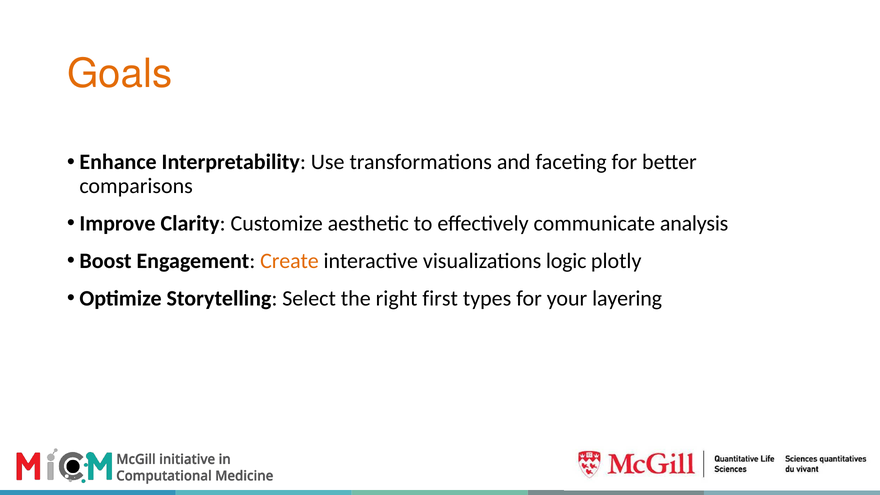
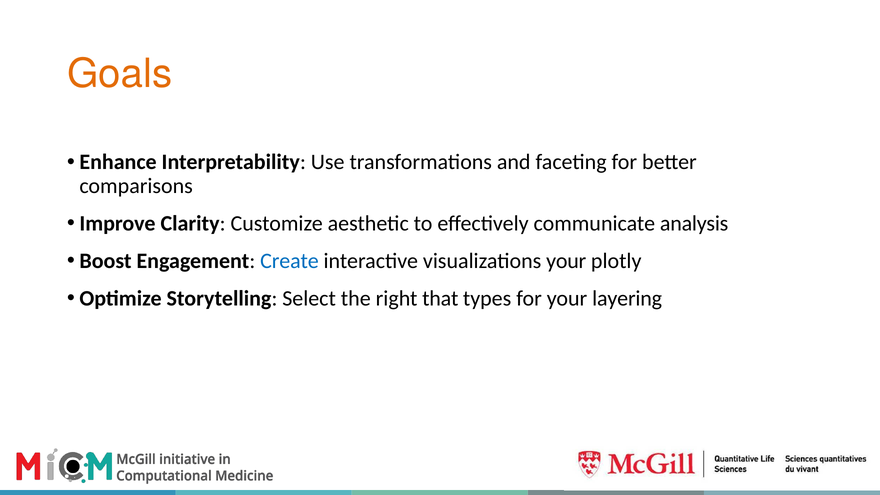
Create colour: orange -> blue
visualizations logic: logic -> your
first: first -> that
